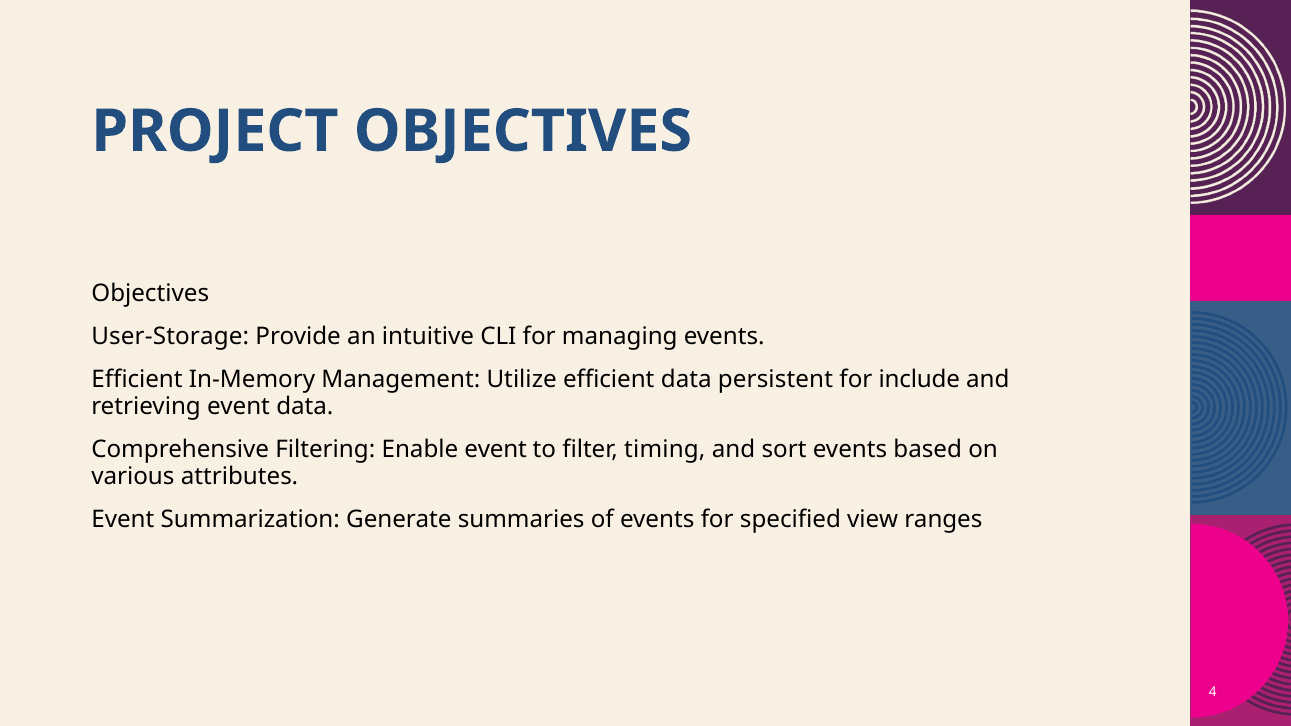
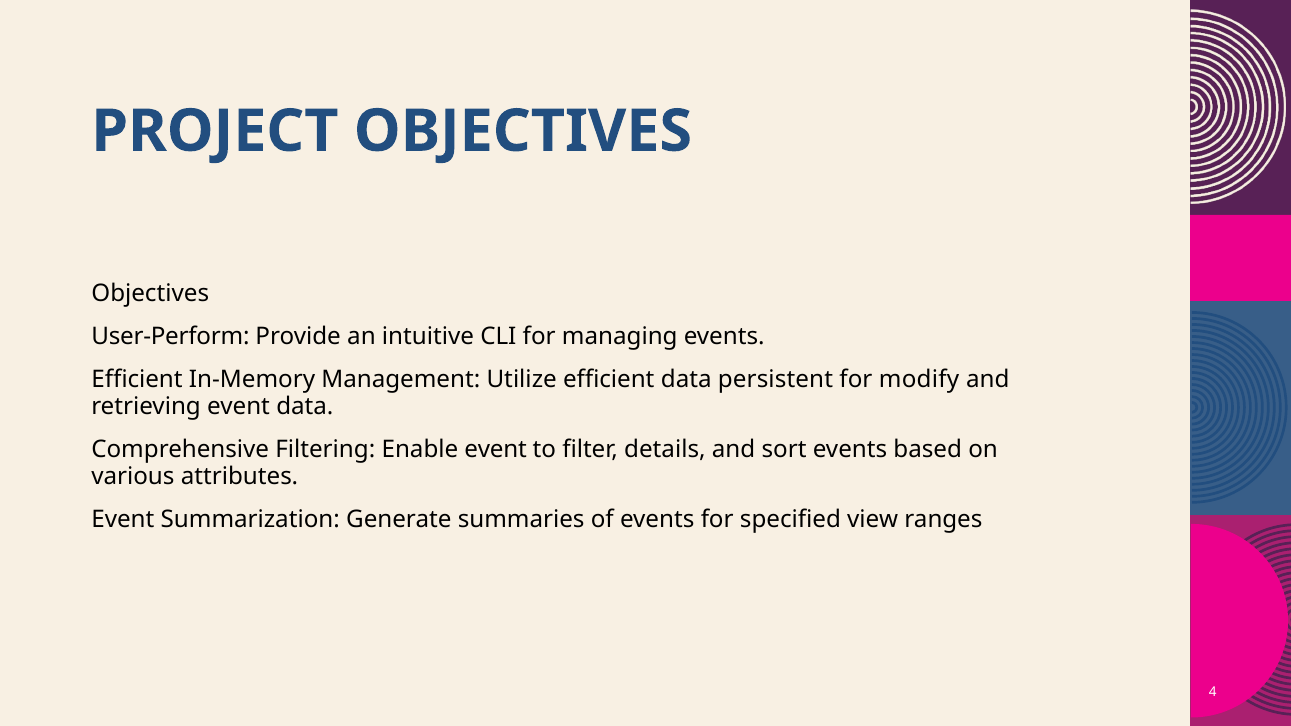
User-Storage: User-Storage -> User-Perform
include: include -> modify
timing: timing -> details
